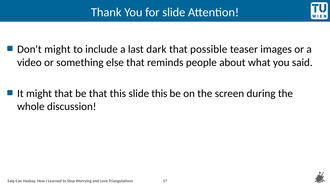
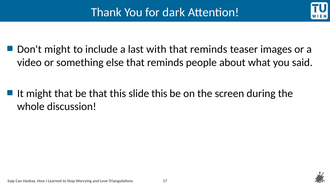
for slide: slide -> dark
dark: dark -> with
possible at (209, 49): possible -> reminds
